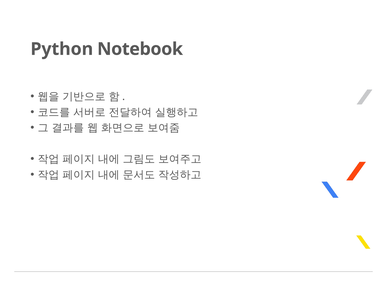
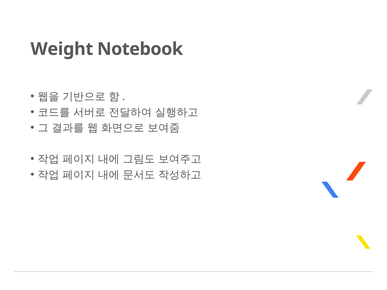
Python: Python -> Weight
